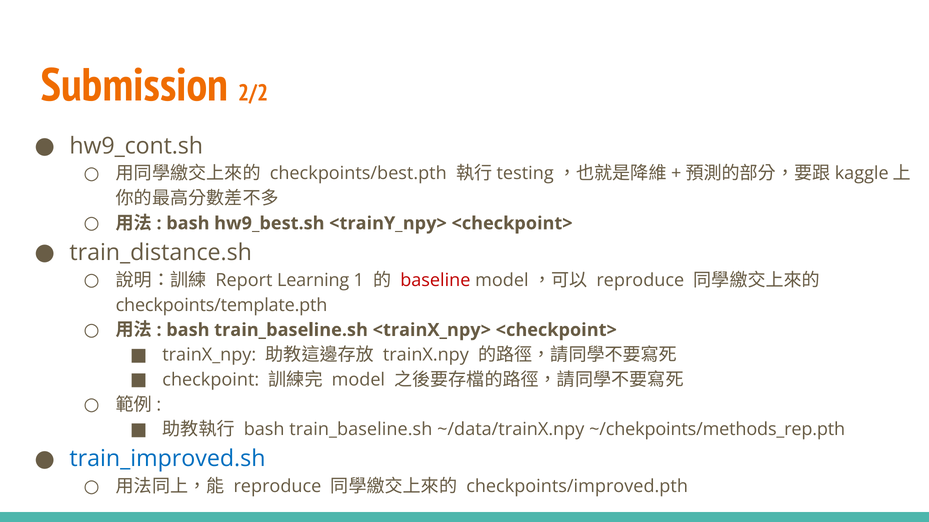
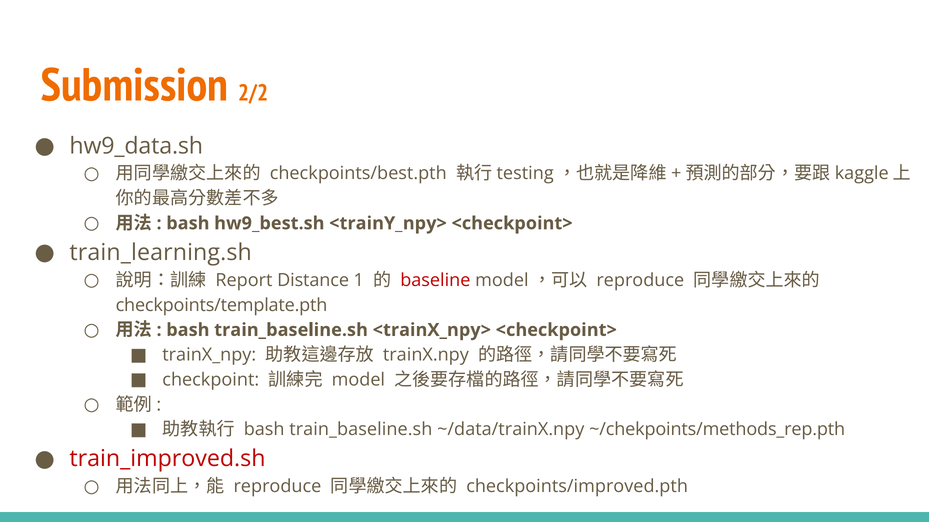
hw9_cont.sh: hw9_cont.sh -> hw9_data.sh
train_distance.sh: train_distance.sh -> train_learning.sh
Learning: Learning -> Distance
train_improved.sh colour: blue -> red
